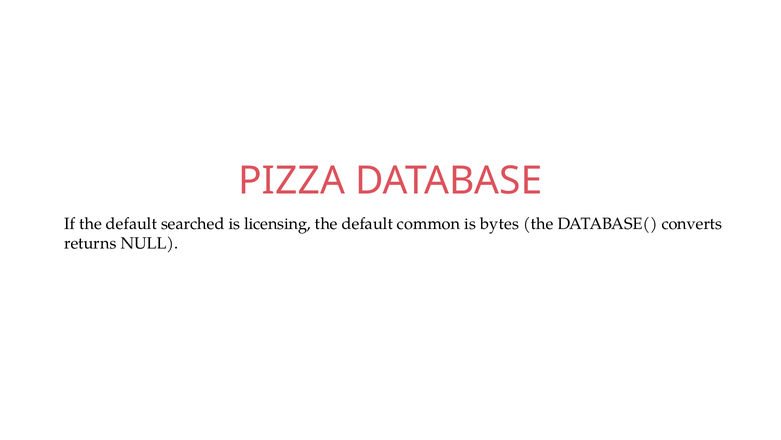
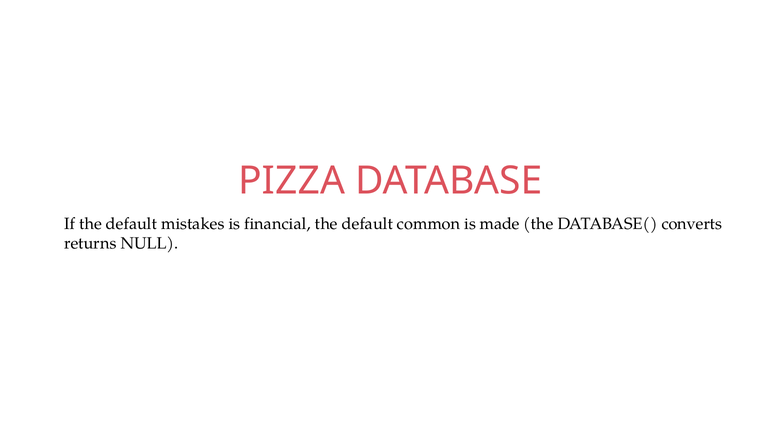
searched: searched -> mistakes
licensing: licensing -> financial
bytes: bytes -> made
